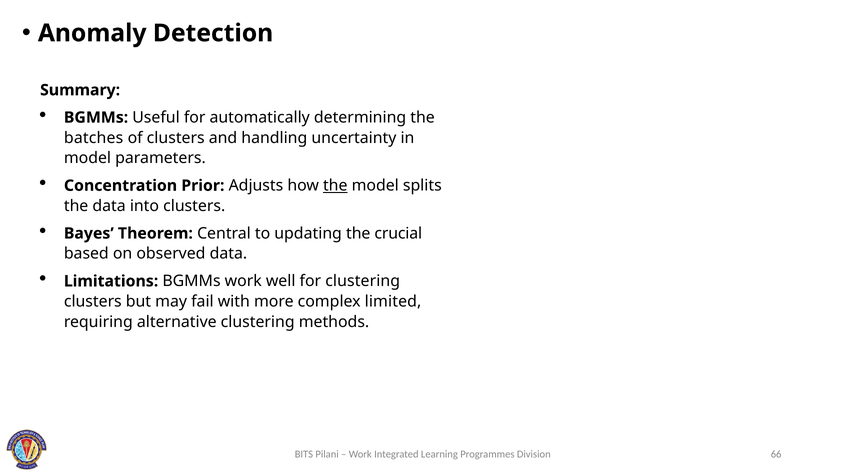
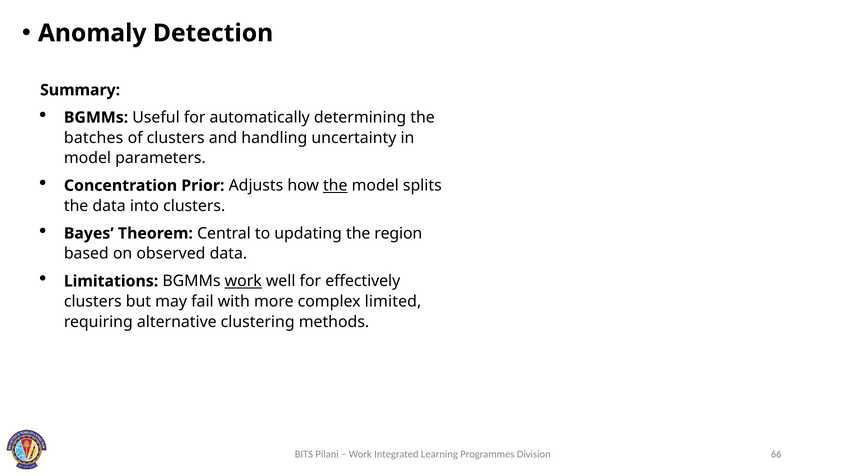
crucial: crucial -> region
work at (243, 281) underline: none -> present
for clustering: clustering -> effectively
